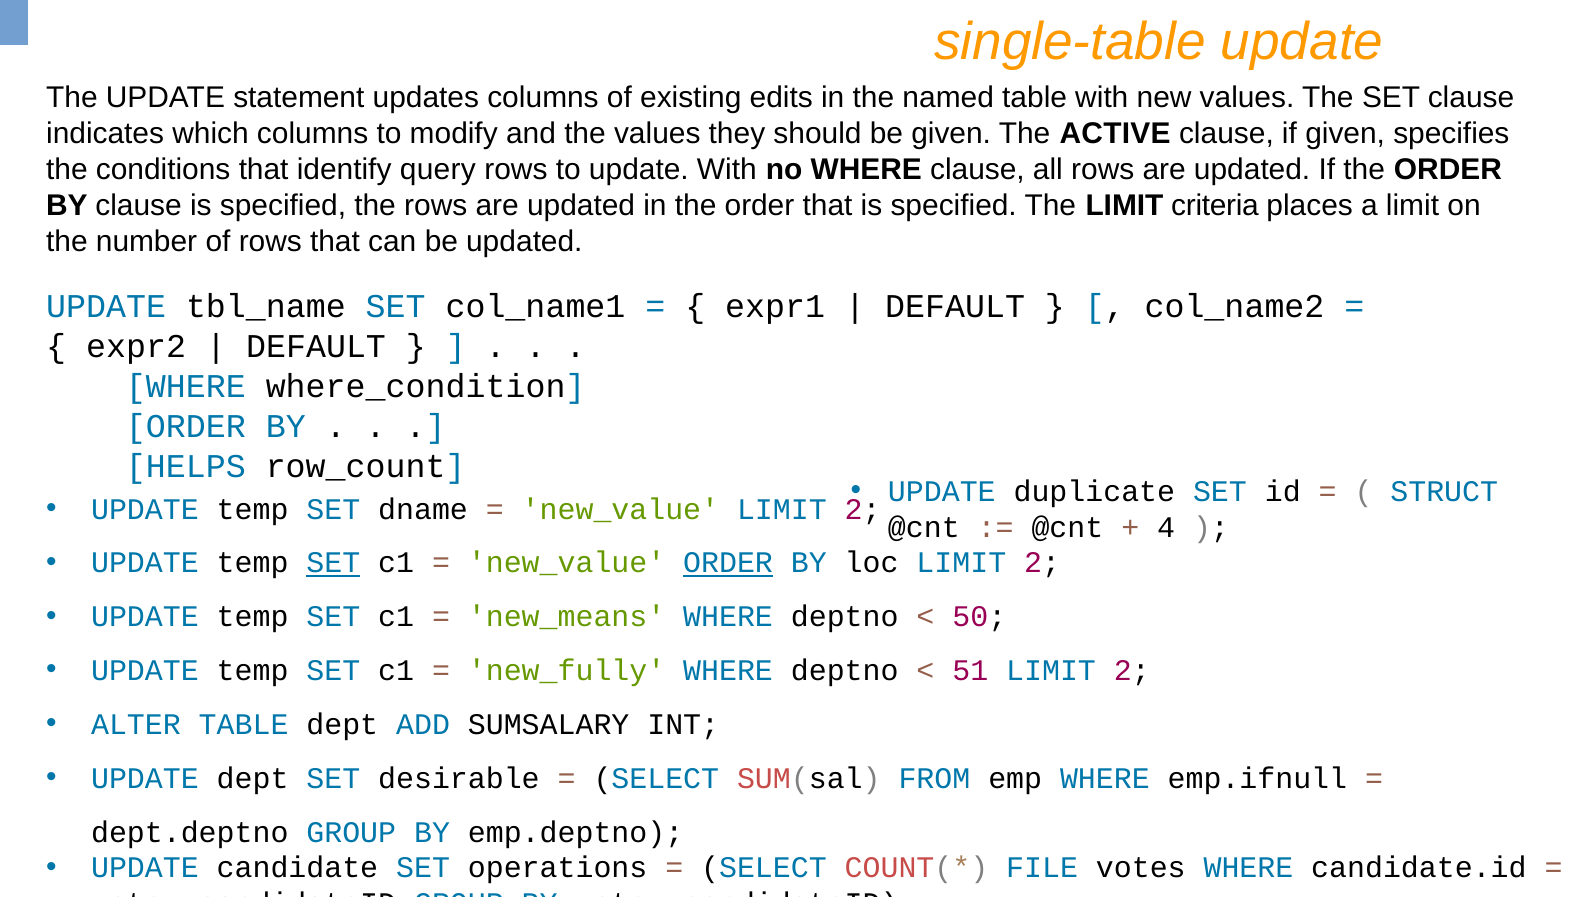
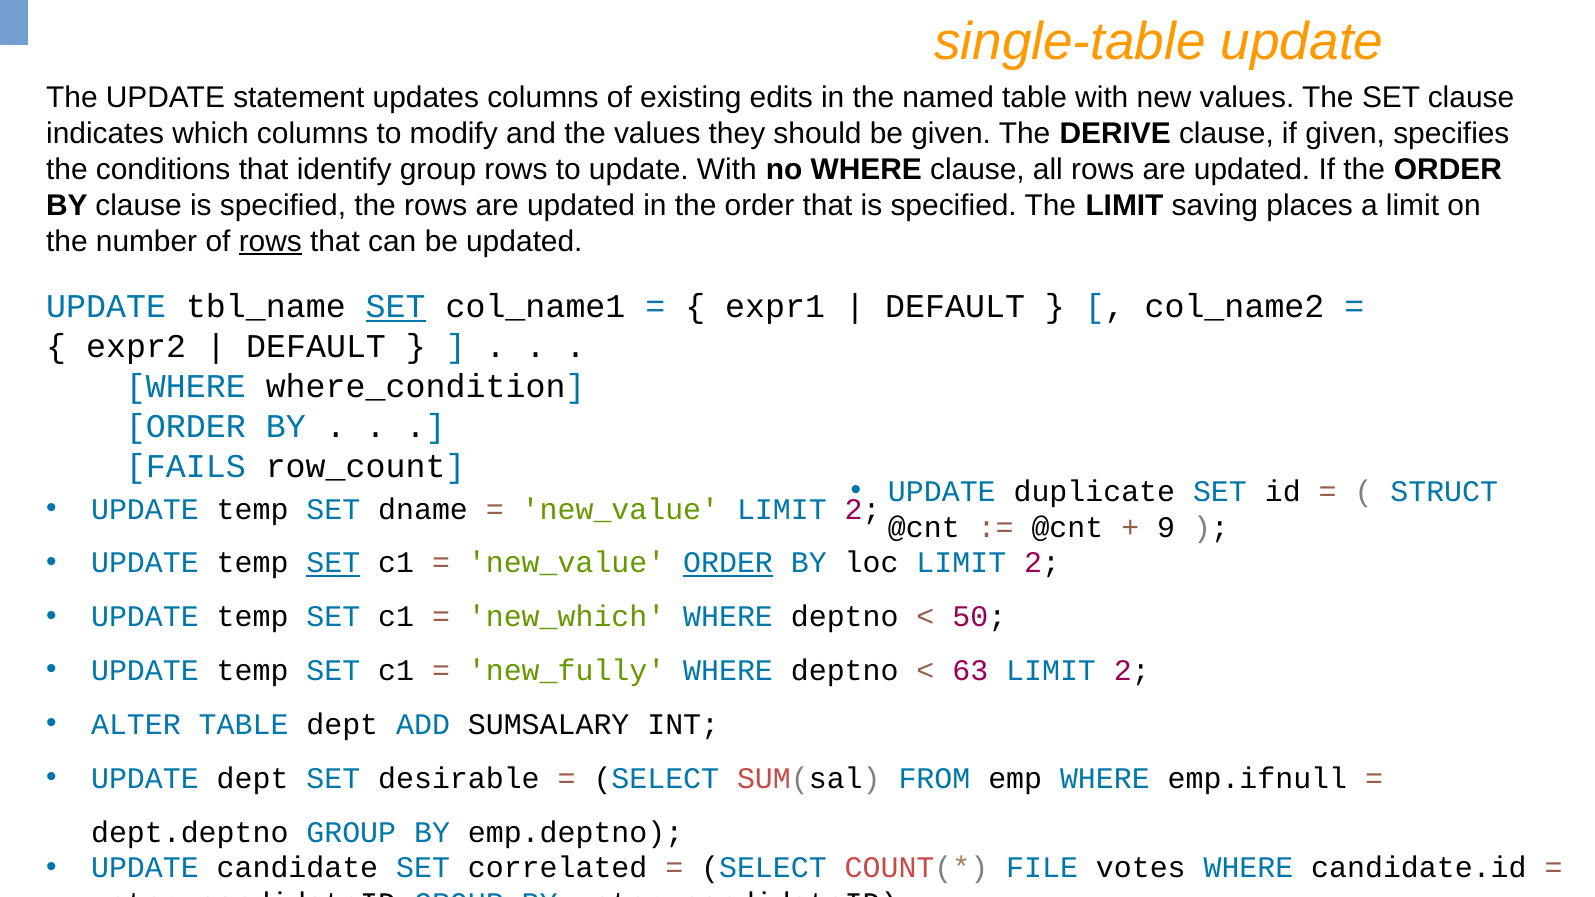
ACTIVE: ACTIVE -> DERIVE
identify query: query -> group
criteria: criteria -> saving
rows at (270, 241) underline: none -> present
SET at (396, 307) underline: none -> present
HELPS: HELPS -> FAILS
4: 4 -> 9
new_means: new_means -> new_which
51: 51 -> 63
operations: operations -> correlated
